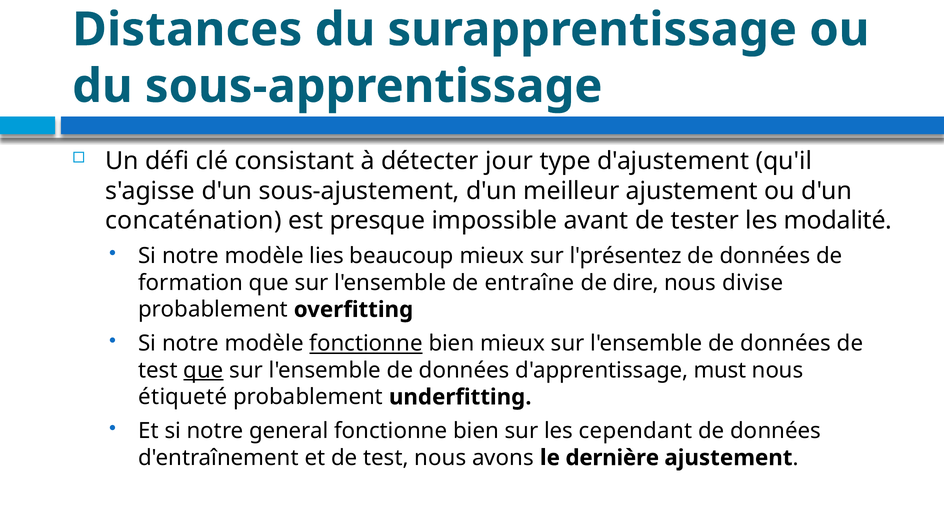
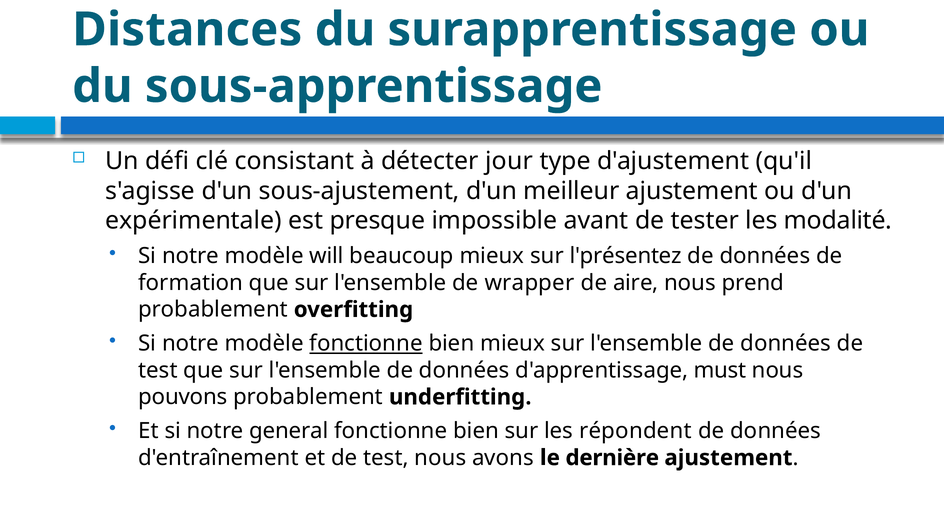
concaténation: concaténation -> expérimentale
lies: lies -> will
entraîne: entraîne -> wrapper
dire: dire -> aire
divise: divise -> prend
que at (203, 370) underline: present -> none
étiqueté: étiqueté -> pouvons
cependant: cependant -> répondent
